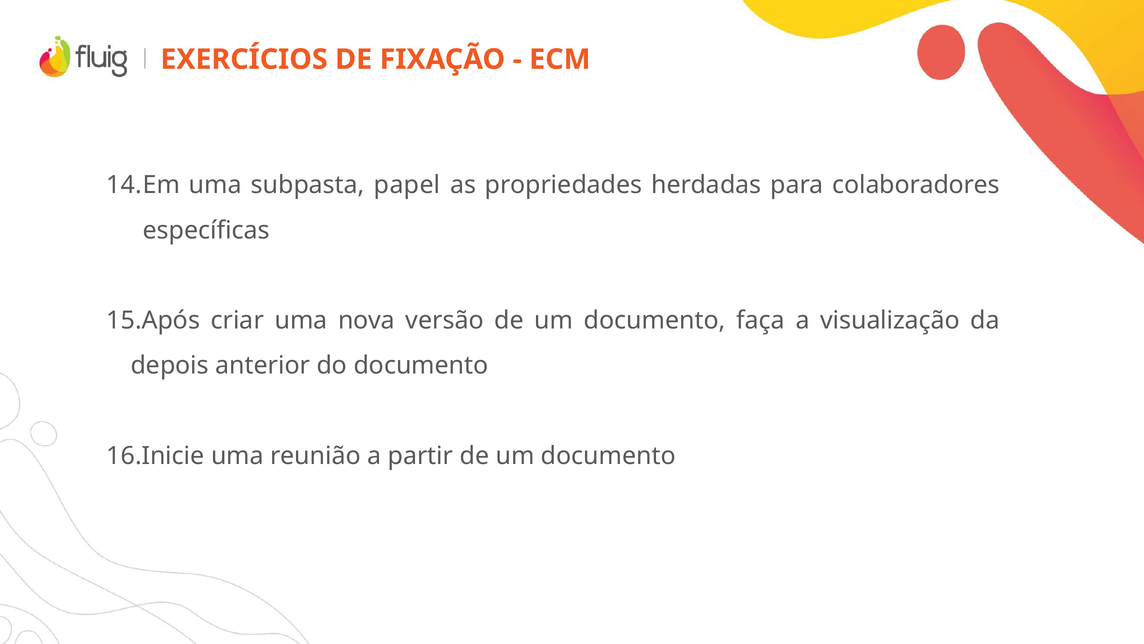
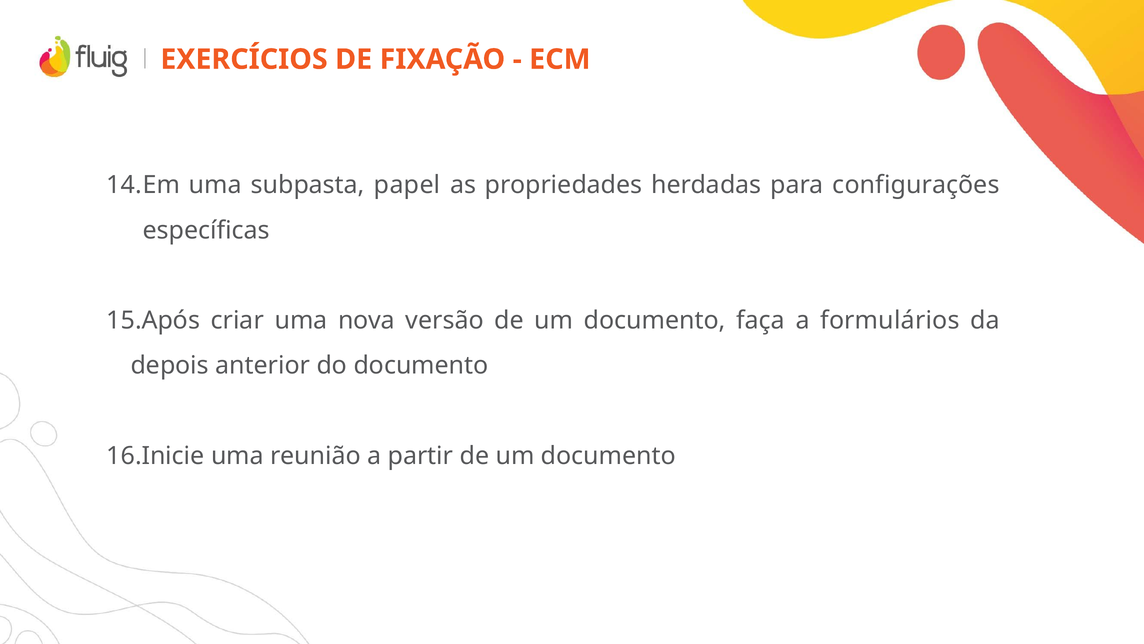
colaboradores: colaboradores -> configurações
visualização: visualização -> formulários
